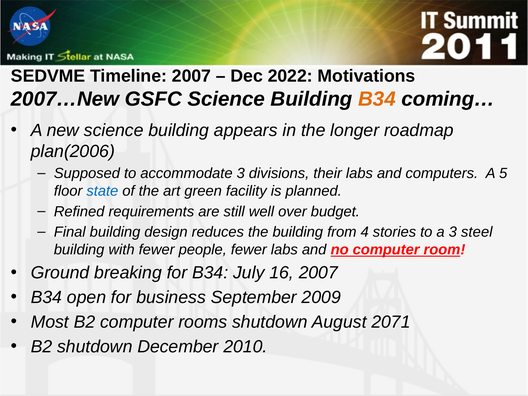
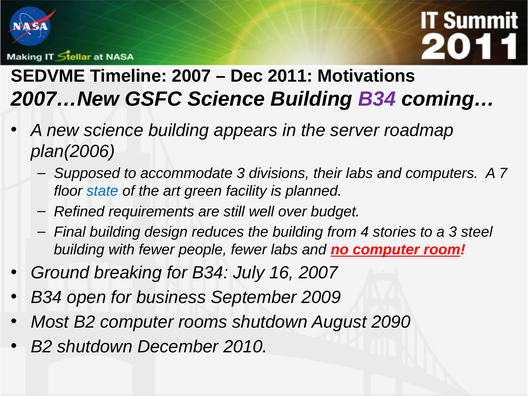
2022: 2022 -> 2011
B34 at (377, 99) colour: orange -> purple
longer: longer -> server
5: 5 -> 7
2071: 2071 -> 2090
